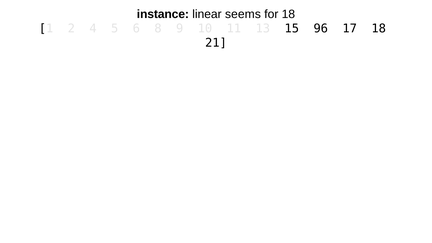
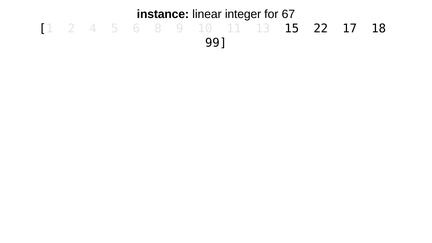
seems: seems -> integer
for 18: 18 -> 67
96: 96 -> 22
21: 21 -> 99
